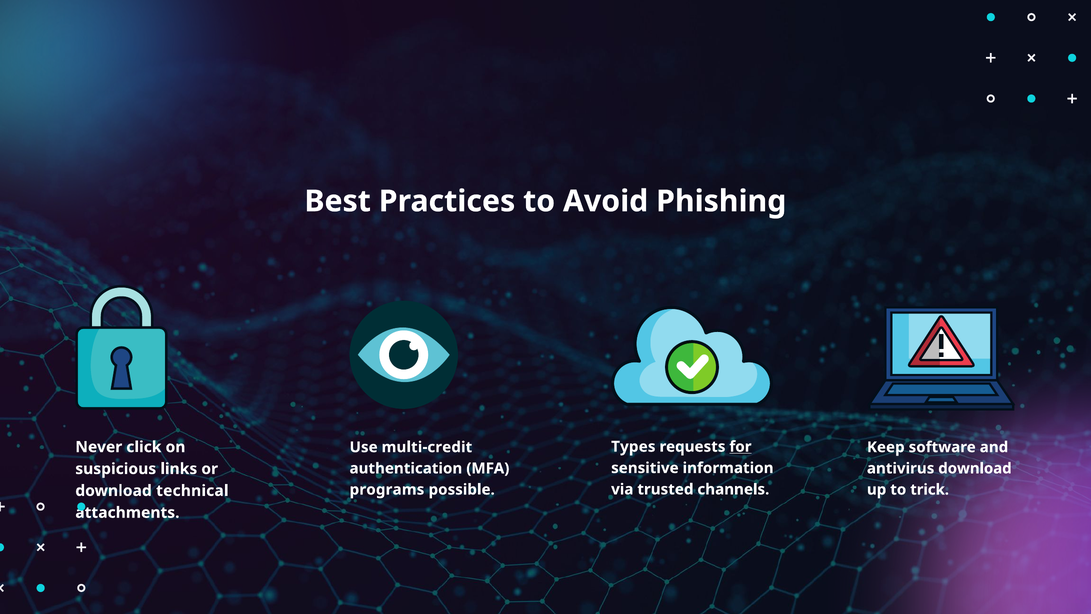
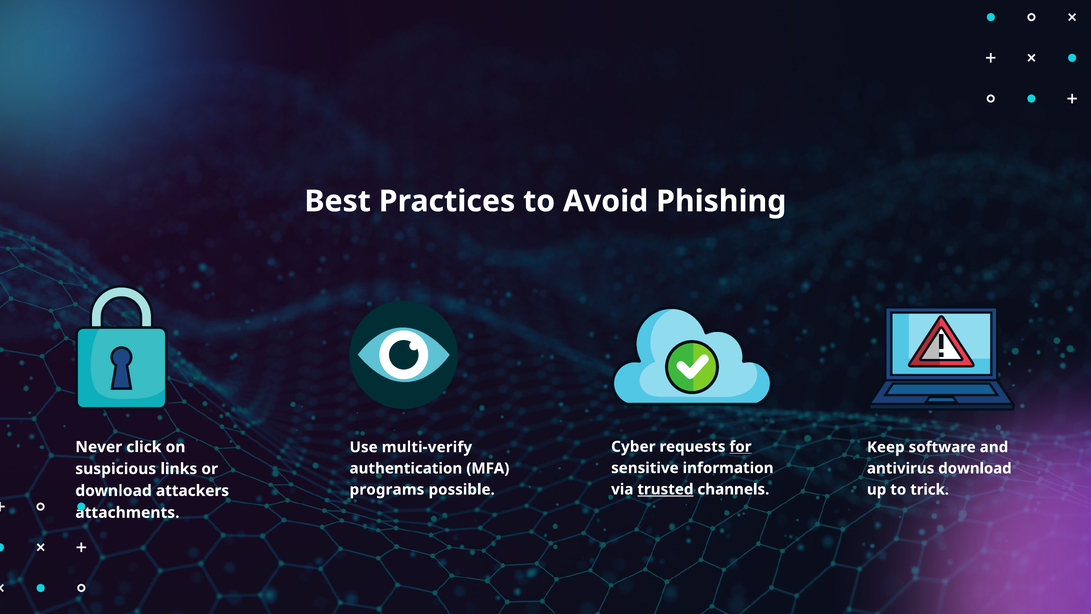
Types: Types -> Cyber
multi-credit: multi-credit -> multi-verify
trusted underline: none -> present
technical: technical -> attackers
